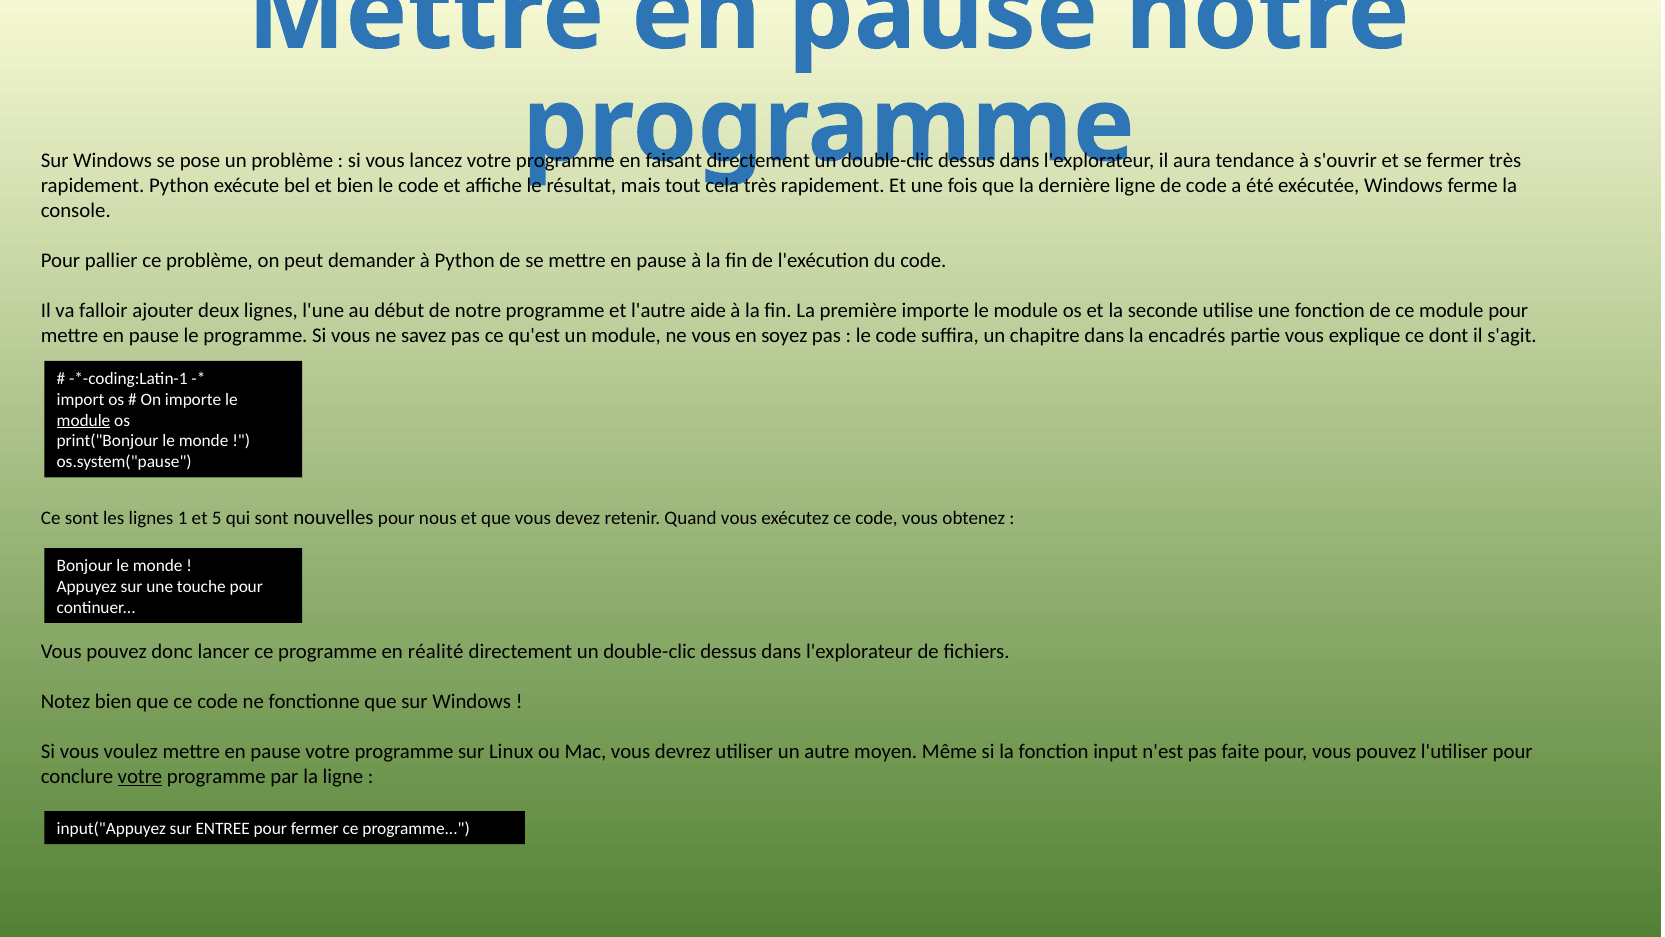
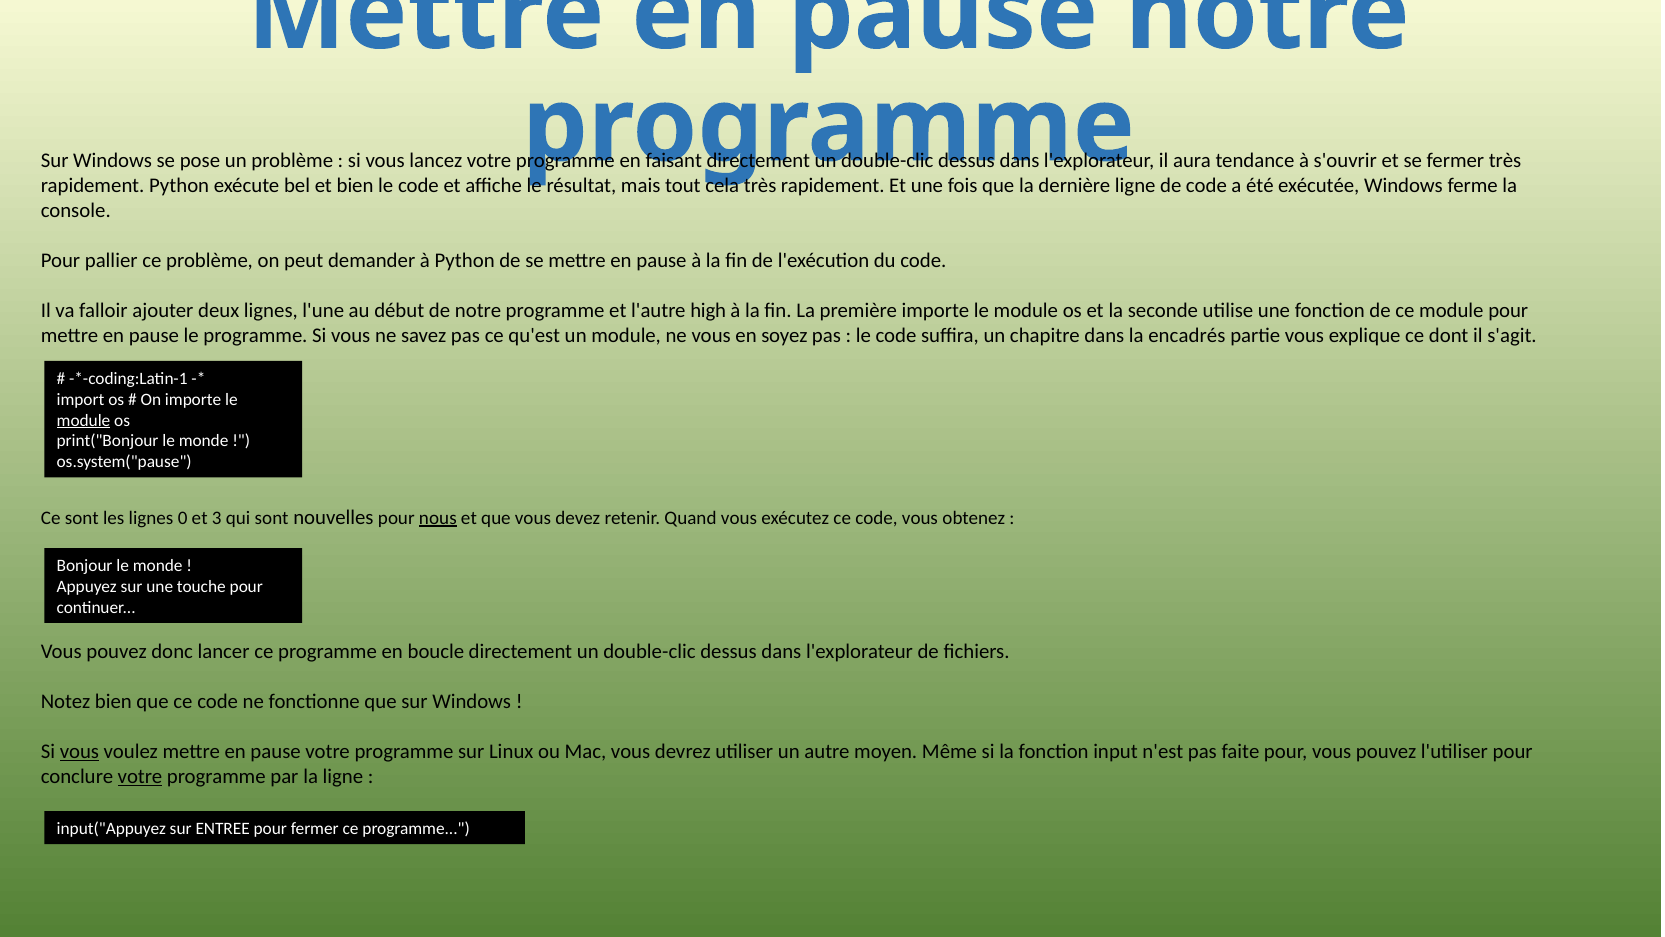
aide: aide -> high
1: 1 -> 0
5: 5 -> 3
nous underline: none -> present
réalité: réalité -> boucle
vous at (79, 751) underline: none -> present
